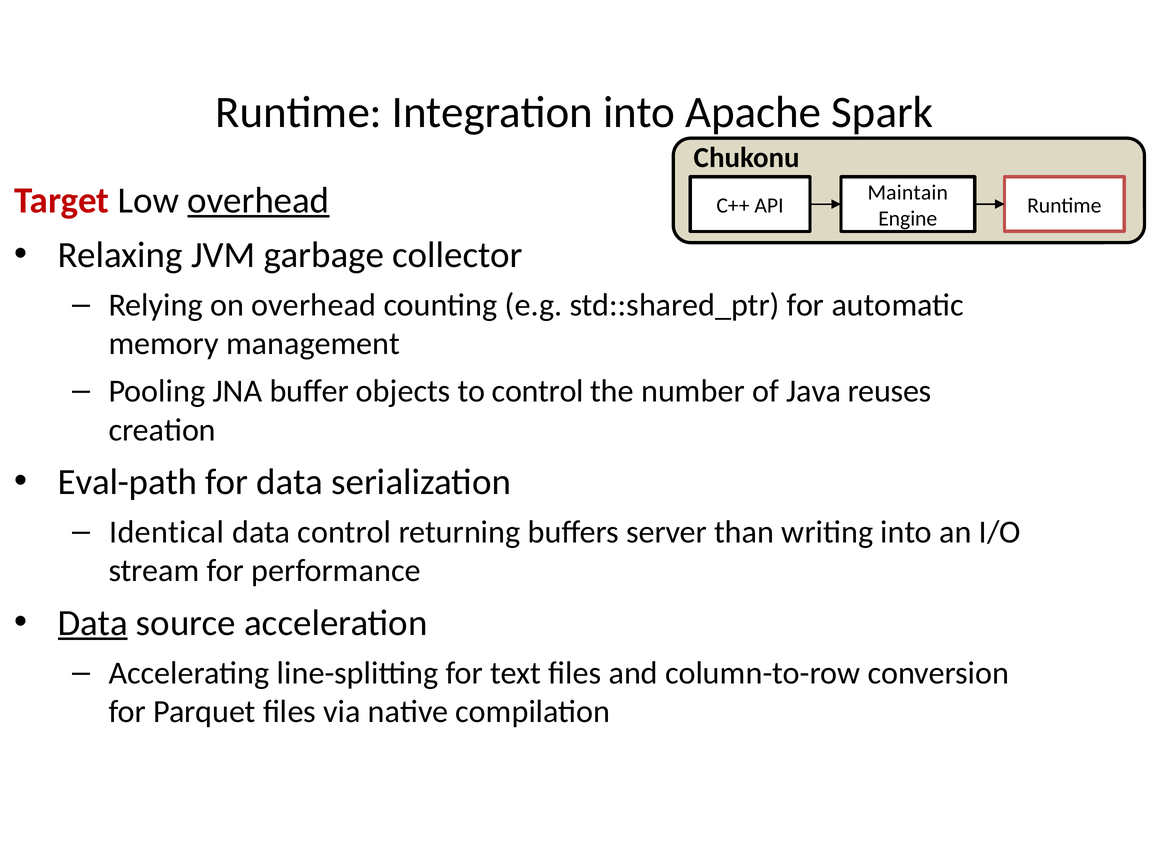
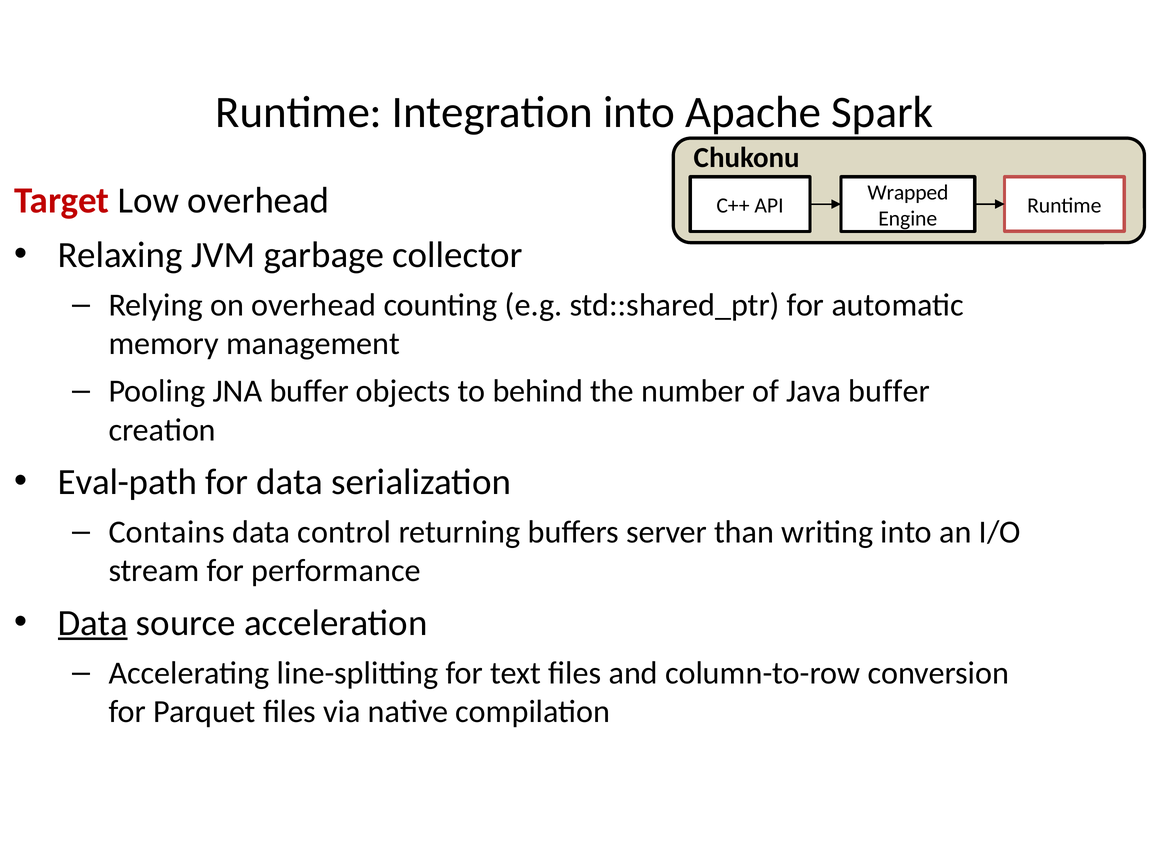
Maintain: Maintain -> Wrapped
overhead at (258, 200) underline: present -> none
to control: control -> behind
Java reuses: reuses -> buffer
Identical: Identical -> Contains
